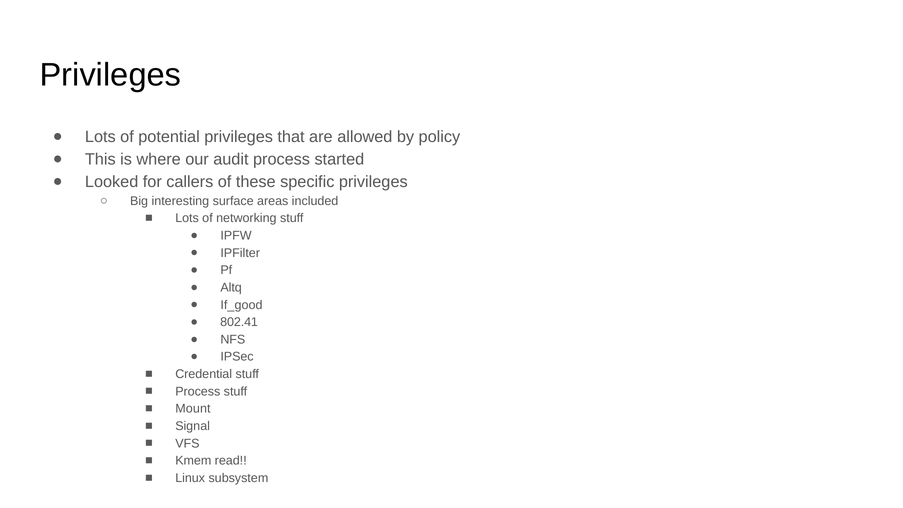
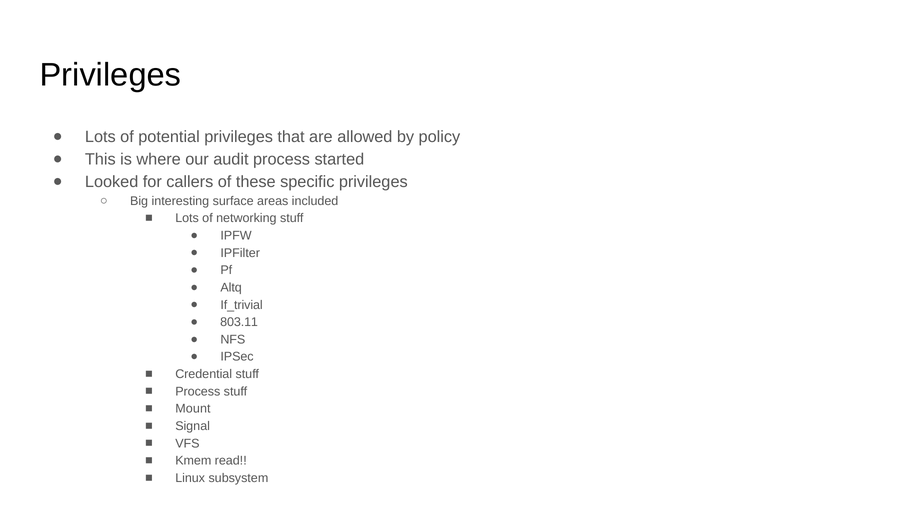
If_good: If_good -> If_trivial
802.41: 802.41 -> 803.11
